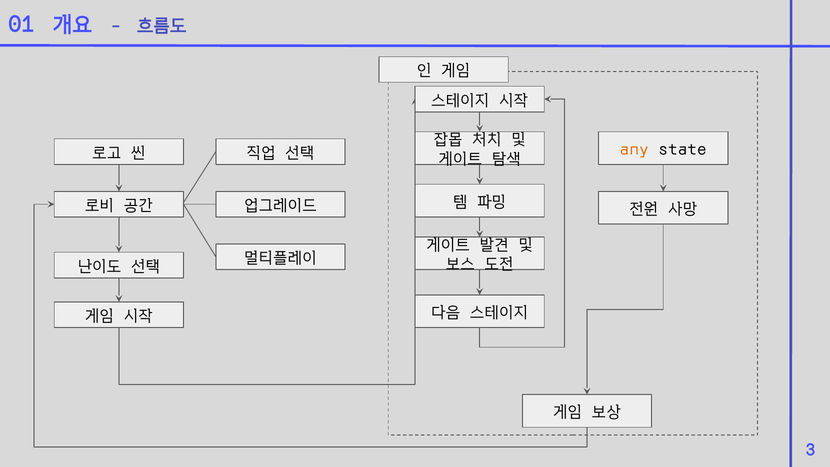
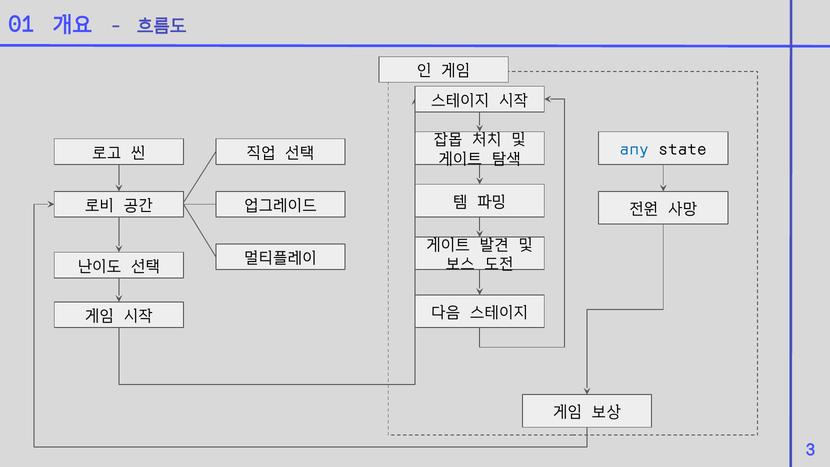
any colour: orange -> blue
